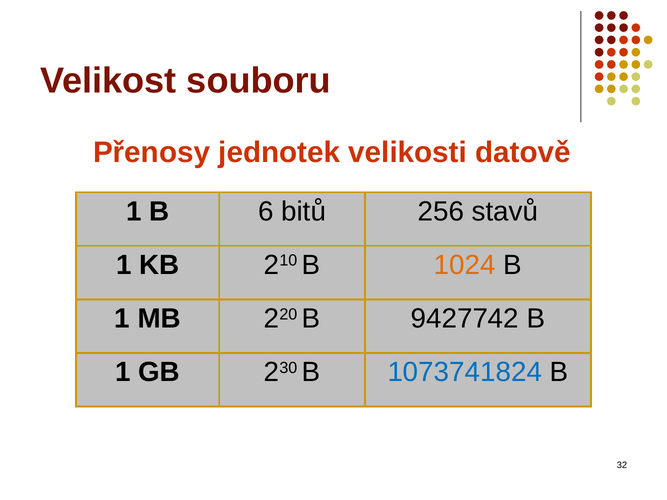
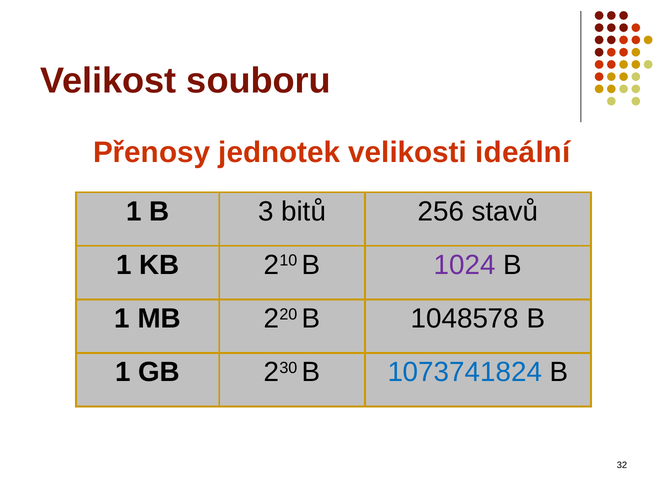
datově: datově -> ideální
6: 6 -> 3
1024 colour: orange -> purple
9427742: 9427742 -> 1048578
